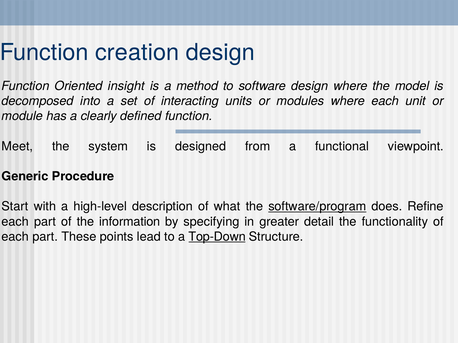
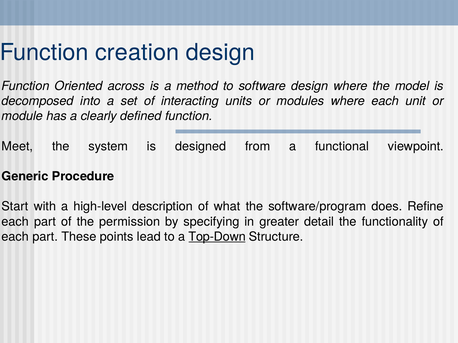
insight: insight -> across
software/program underline: present -> none
information: information -> permission
